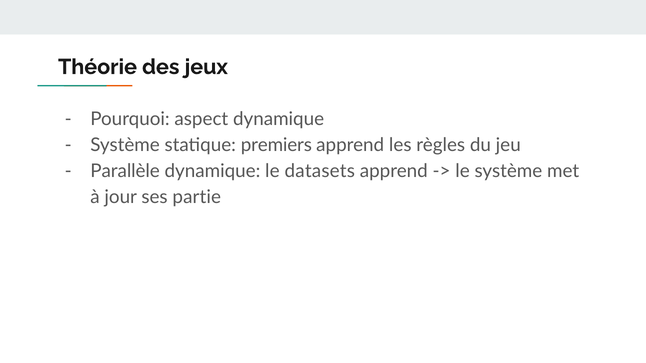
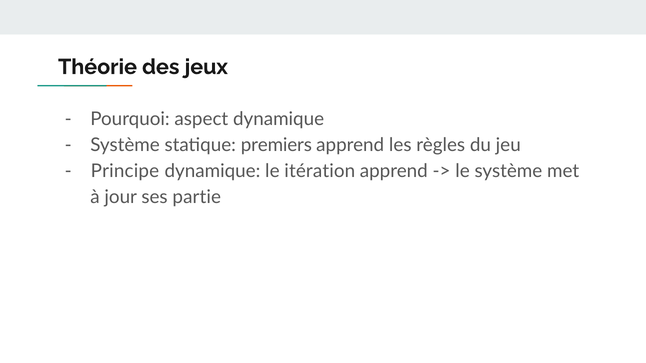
Parallèle: Parallèle -> Principe
datasets: datasets -> itération
